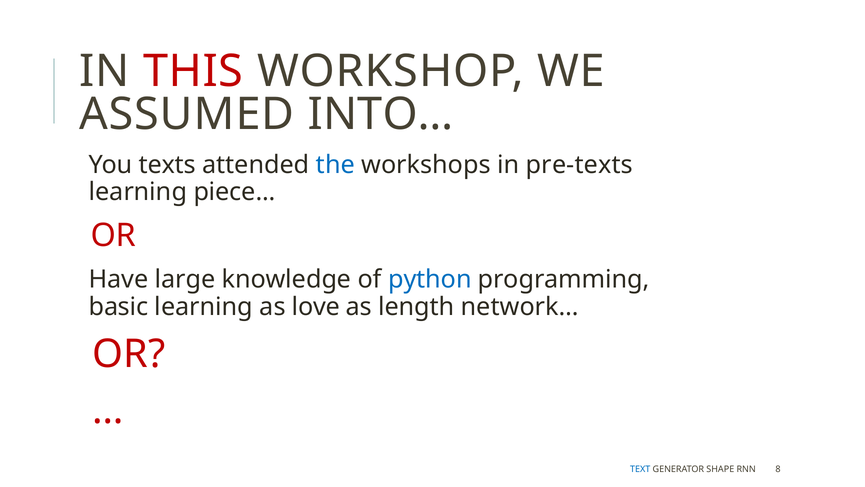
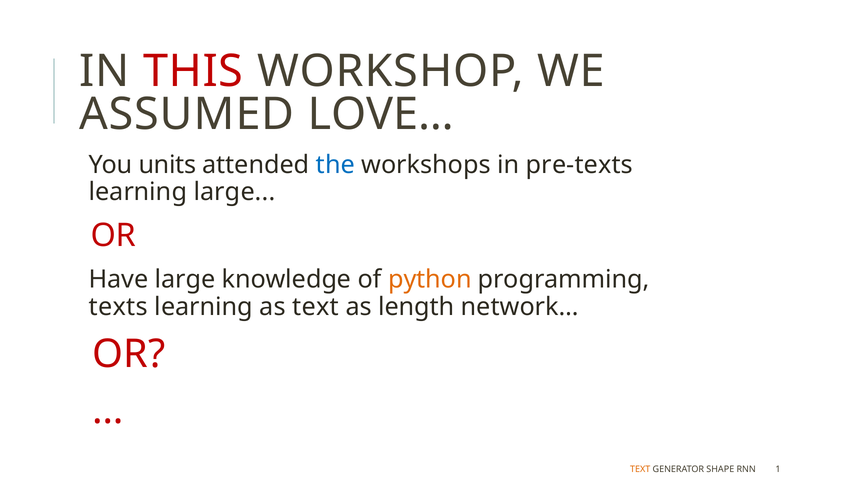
INTO…: INTO… -> LOVE…
texts: texts -> units
learning piece: piece -> large
python colour: blue -> orange
basic: basic -> texts
as love: love -> text
TEXT at (640, 469) colour: blue -> orange
8: 8 -> 1
